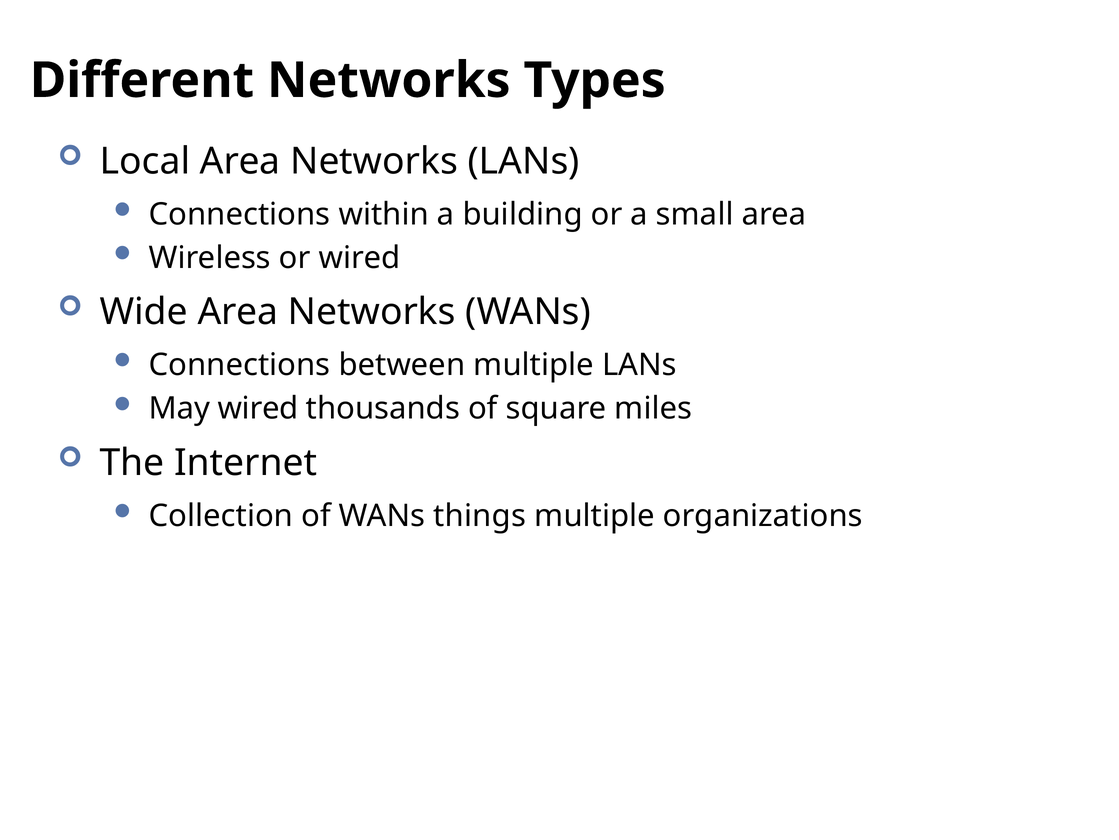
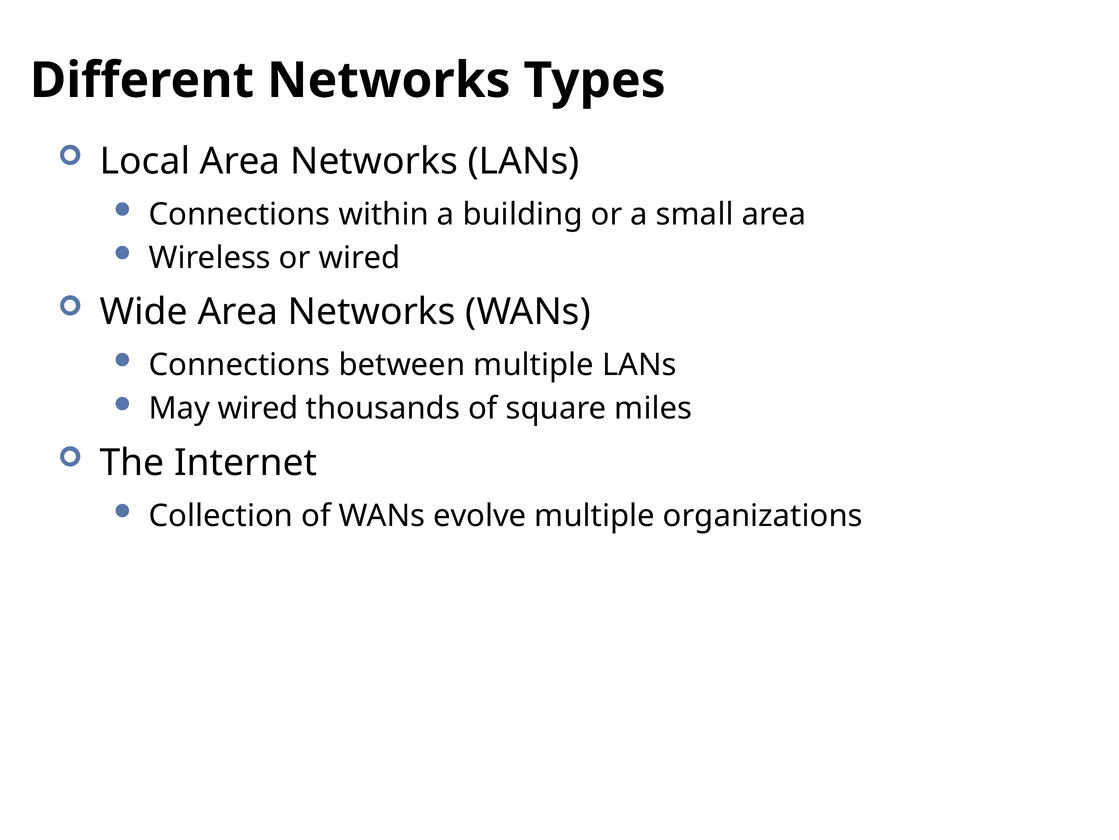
things: things -> evolve
